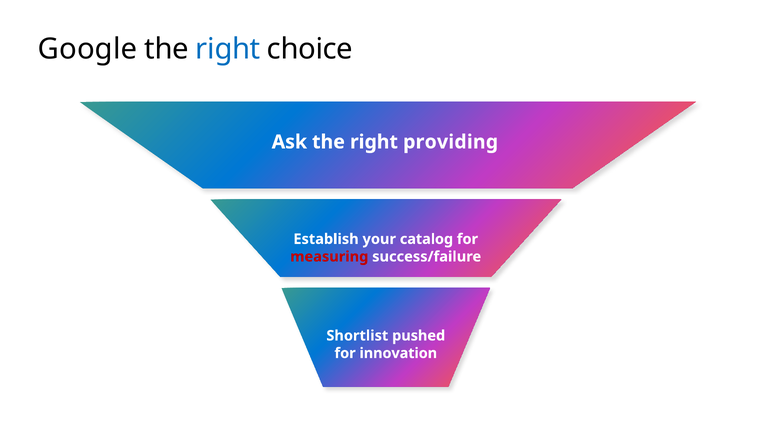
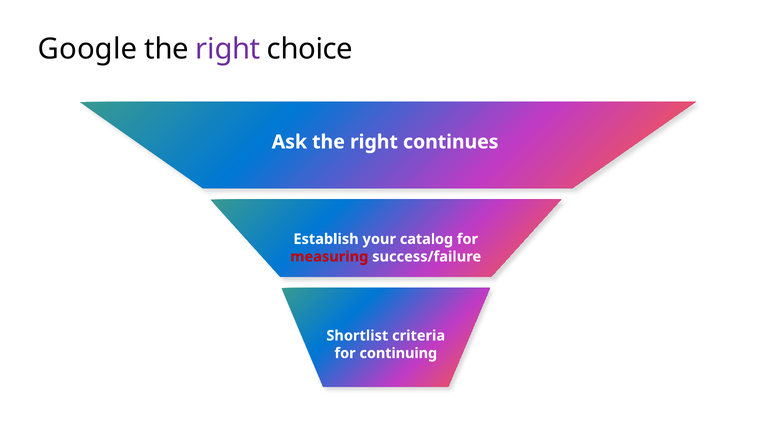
right at (228, 49) colour: blue -> purple
providing: providing -> continues
pushed: pushed -> criteria
innovation: innovation -> continuing
